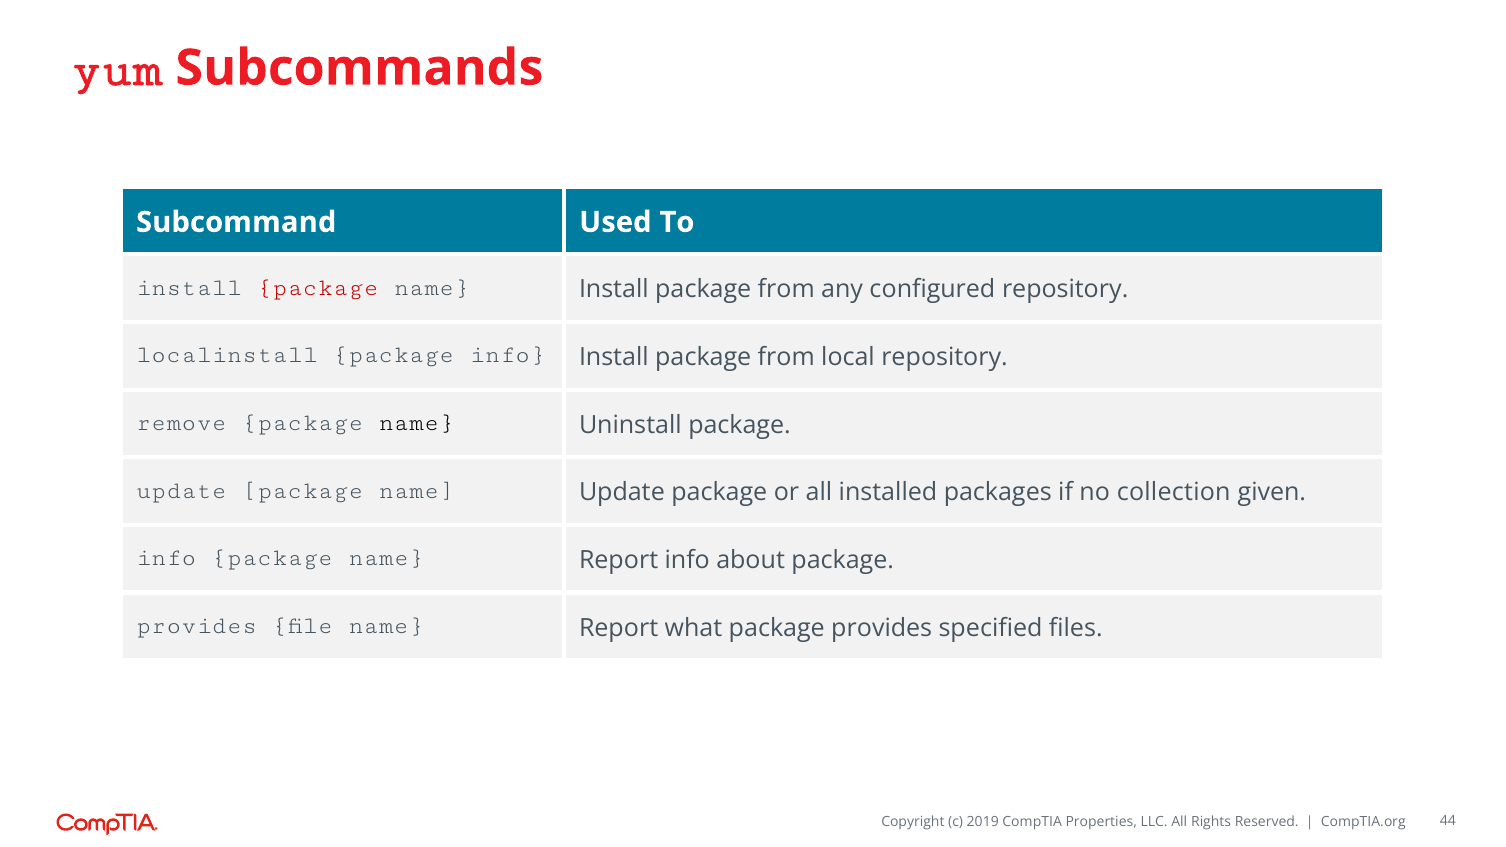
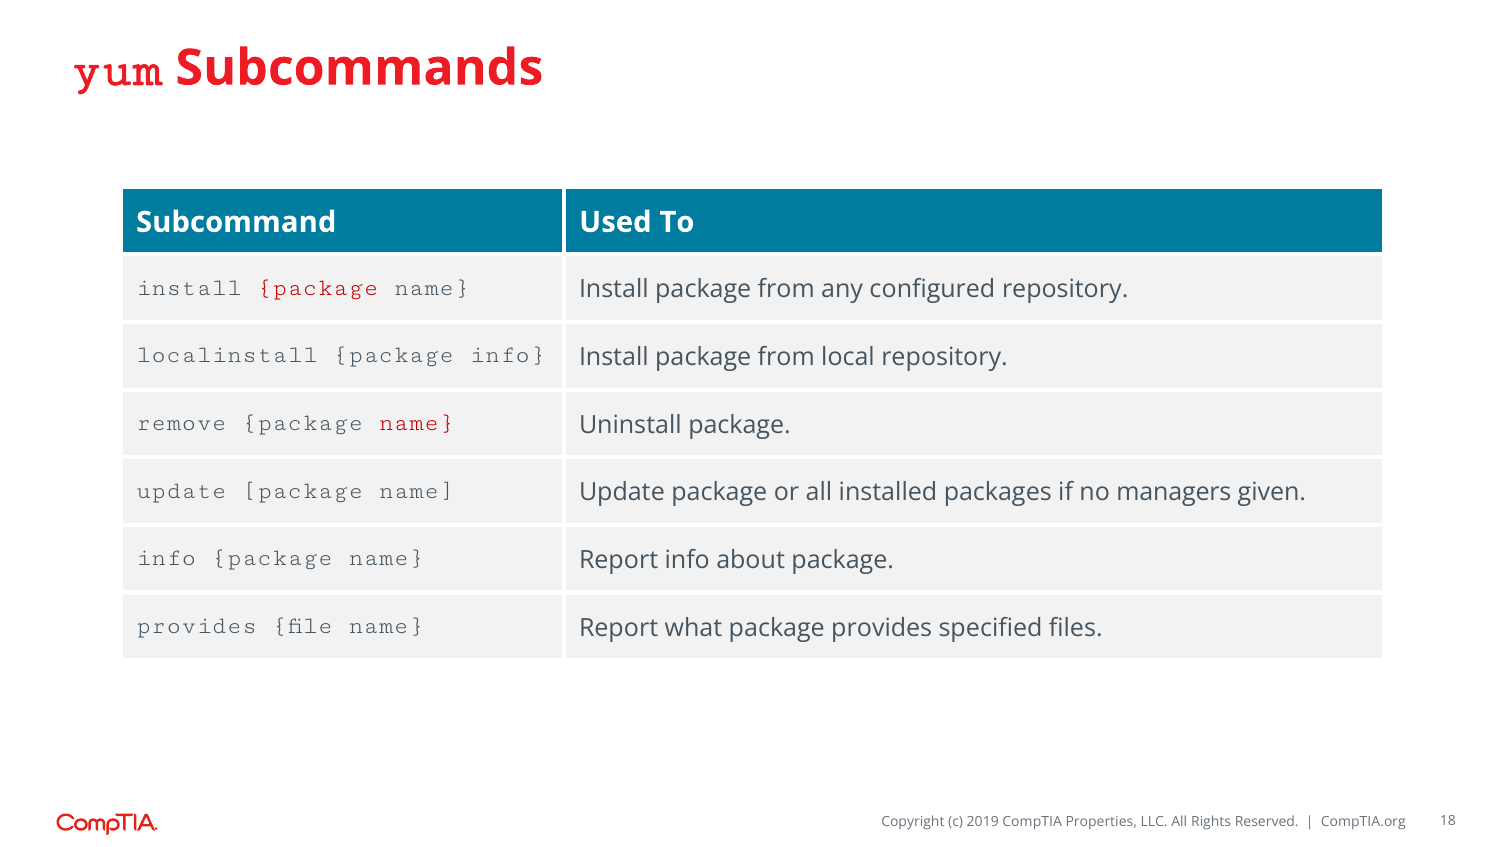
name at (416, 422) colour: black -> red
collection: collection -> managers
44: 44 -> 18
